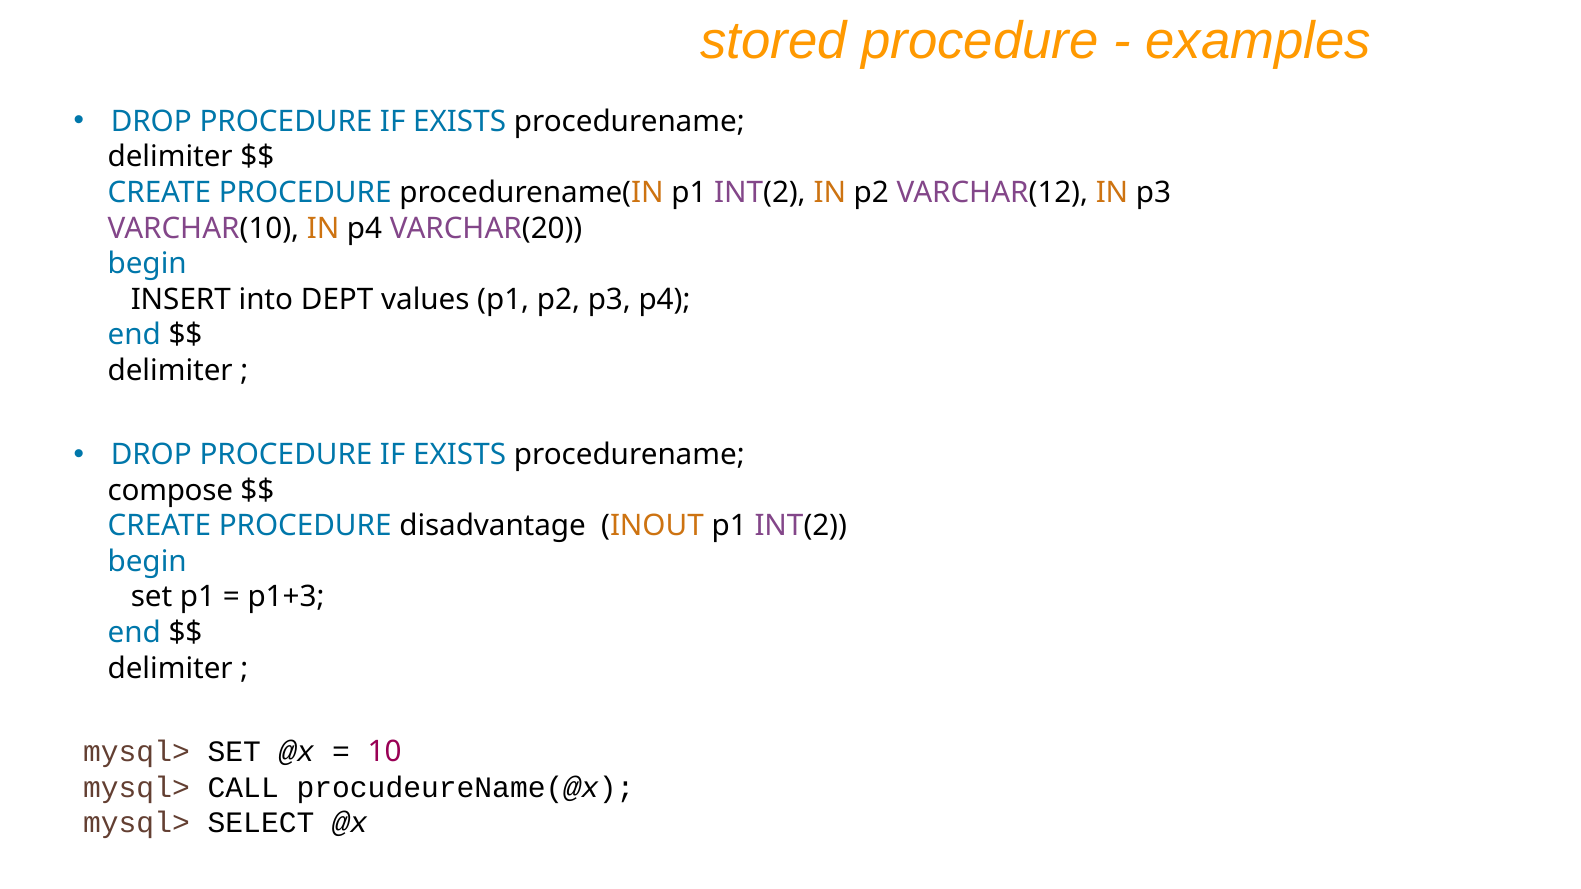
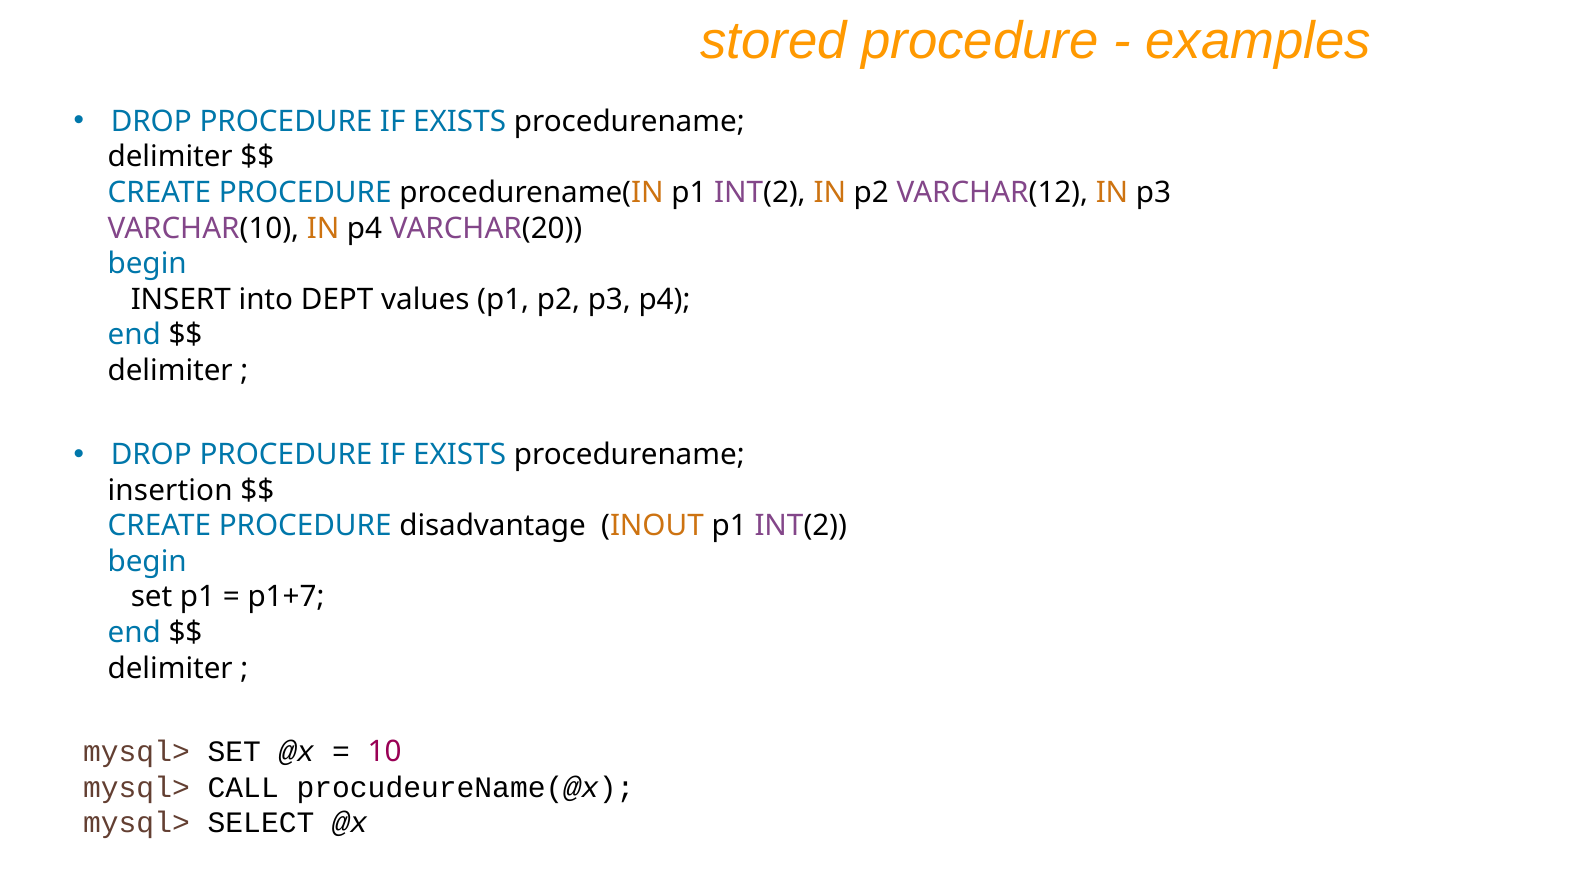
compose: compose -> insertion
p1+3: p1+3 -> p1+7
